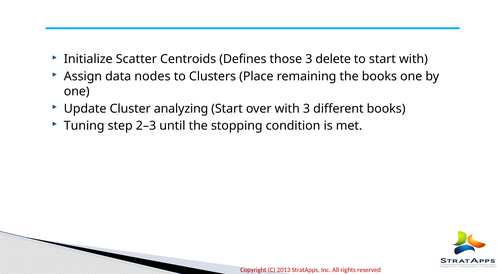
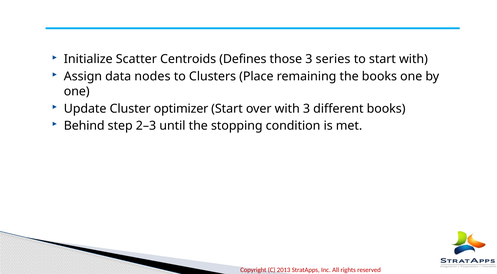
delete: delete -> series
analyzing: analyzing -> optimizer
Tuning: Tuning -> Behind
